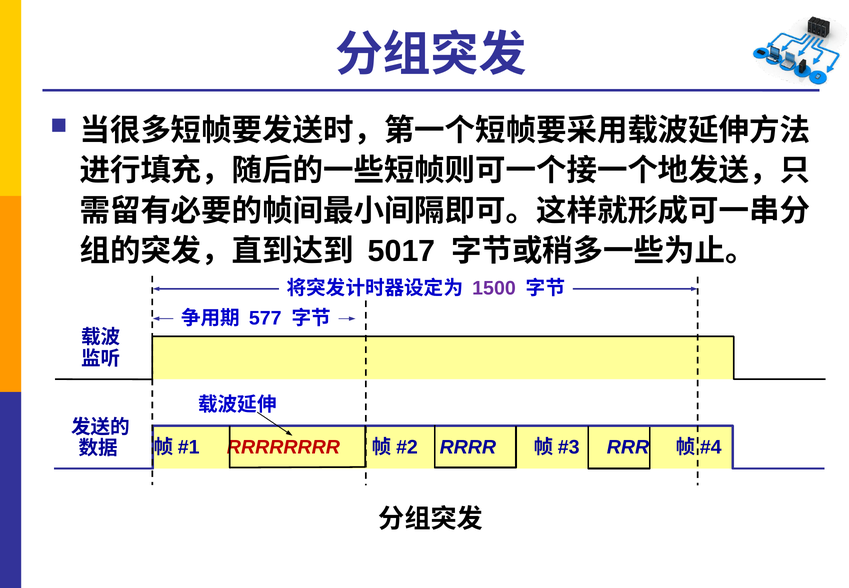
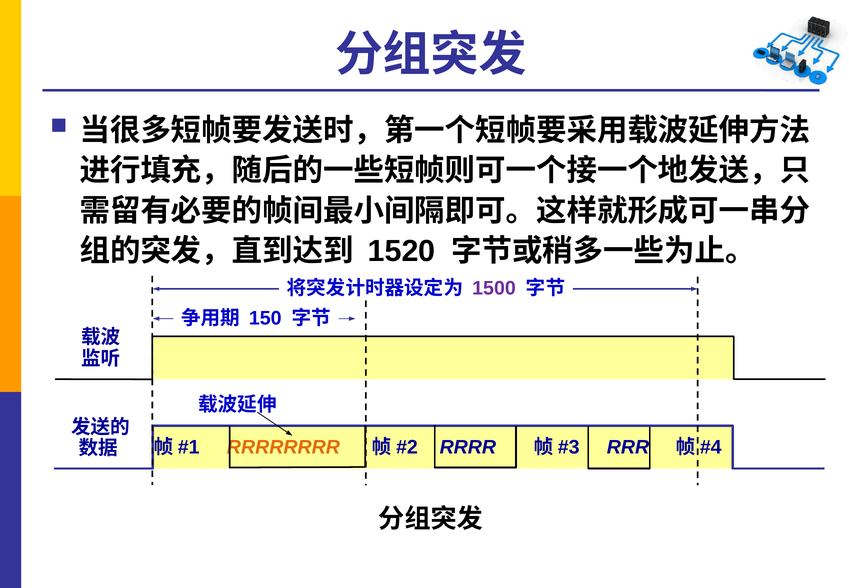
5017: 5017 -> 1520
577: 577 -> 150
RRRRRRRR colour: red -> orange
